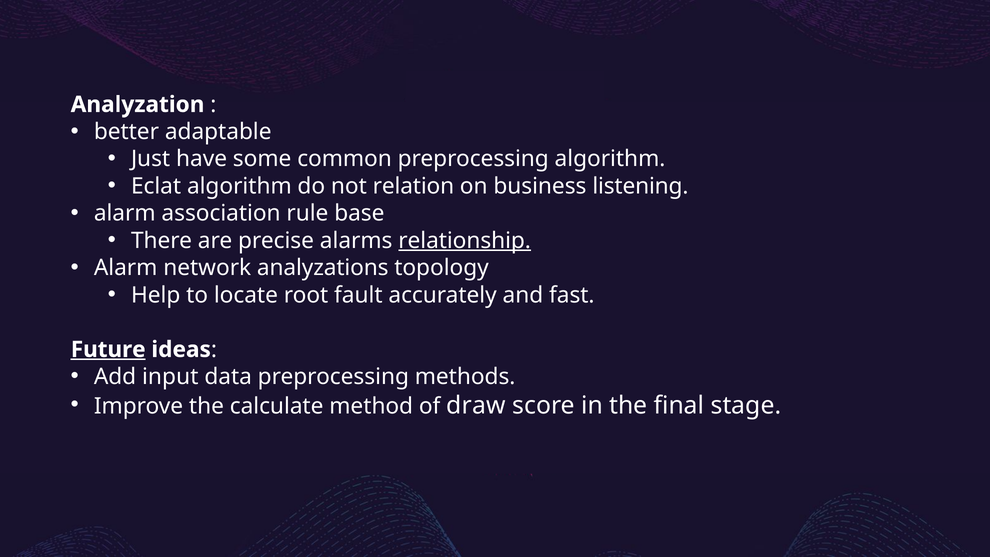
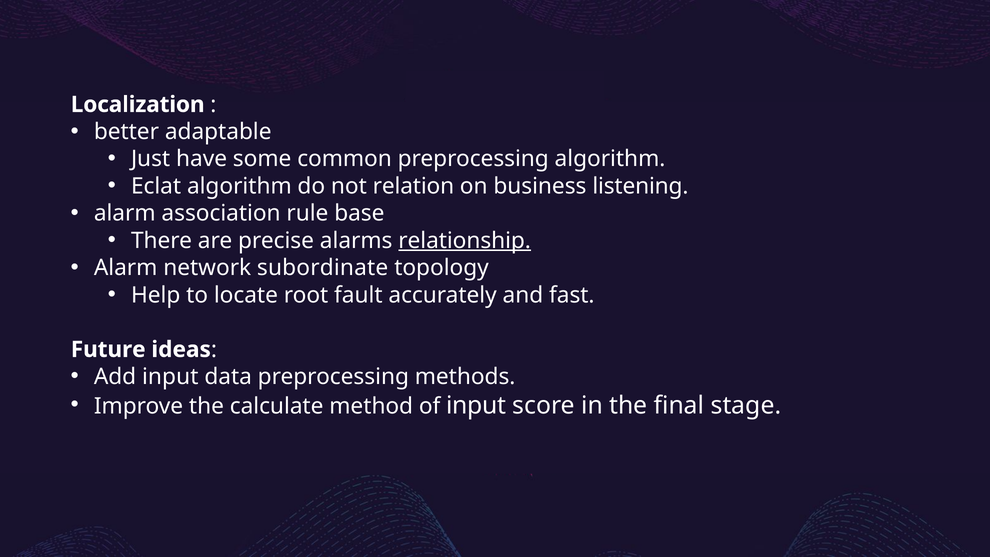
Analyzation: Analyzation -> Localization
analyzations: analyzations -> subordinate
Future underline: present -> none
of draw: draw -> input
